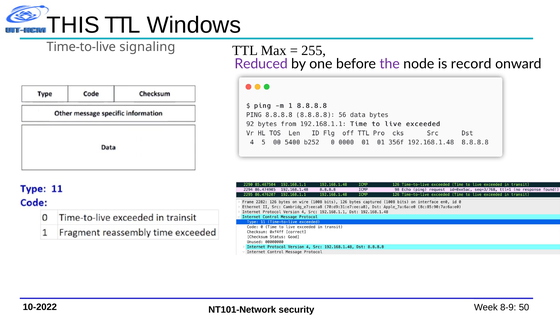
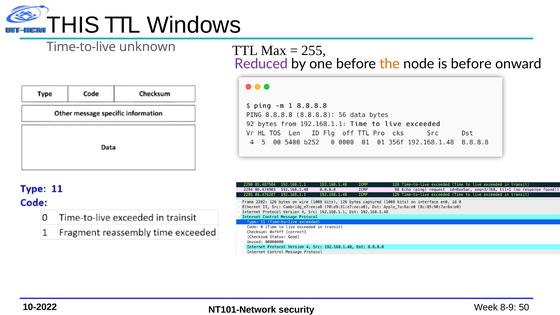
signaling: signaling -> unknown
the colour: purple -> orange
is record: record -> before
